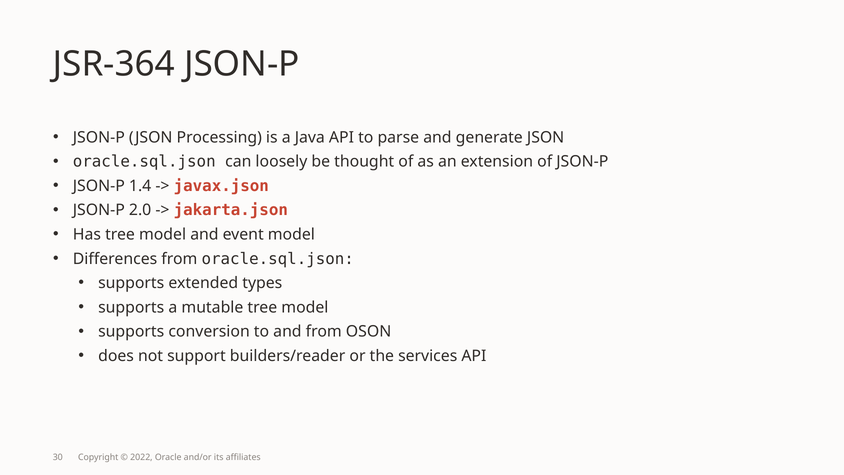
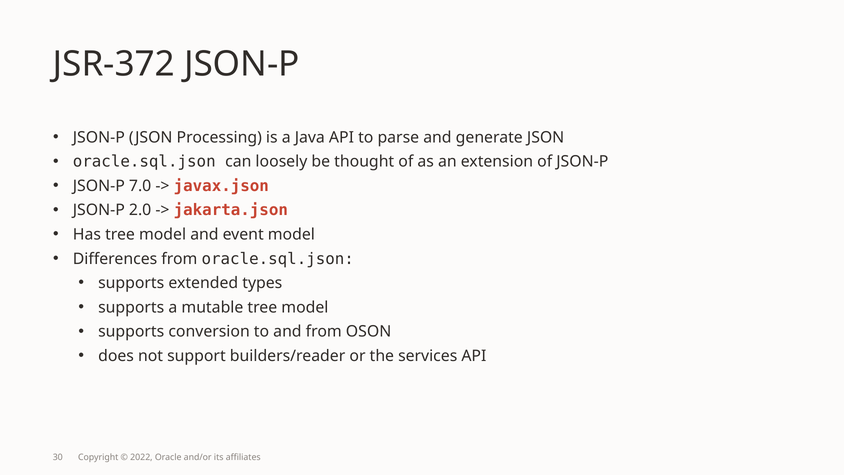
JSR-364: JSR-364 -> JSR-372
1.4: 1.4 -> 7.0
